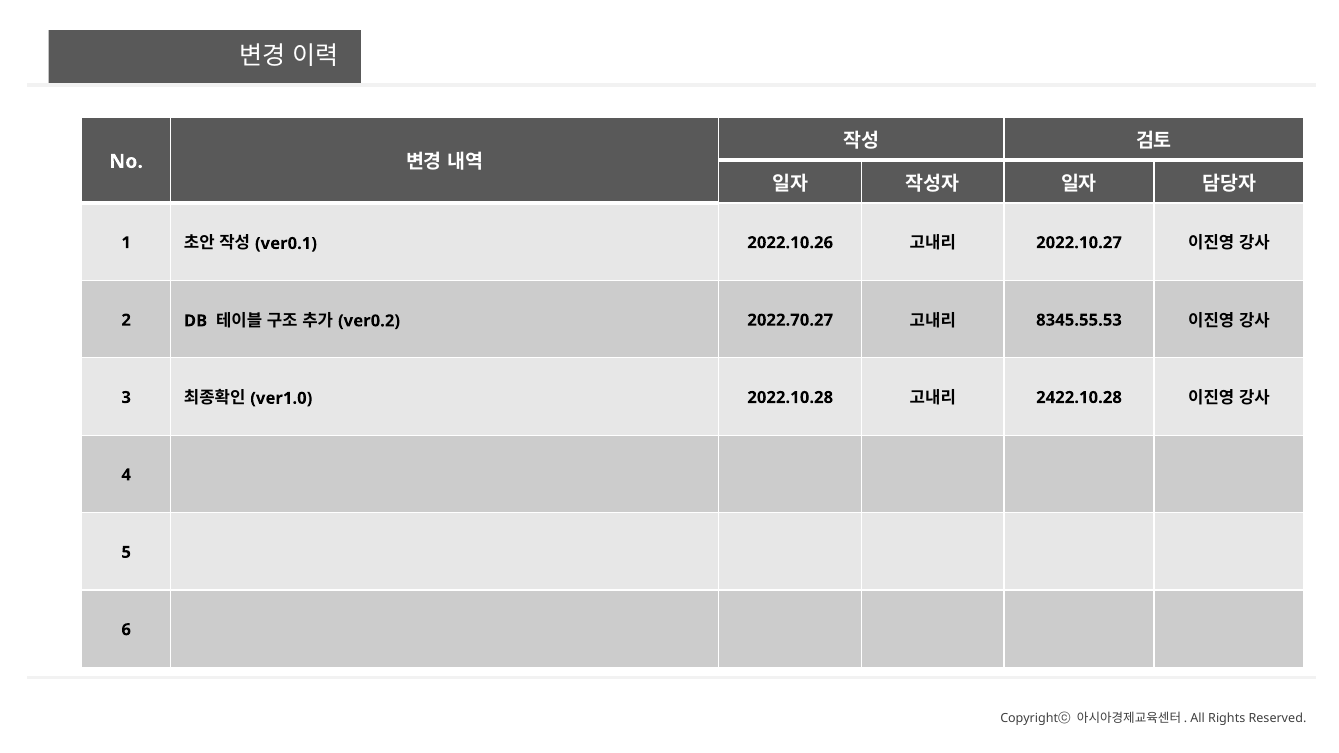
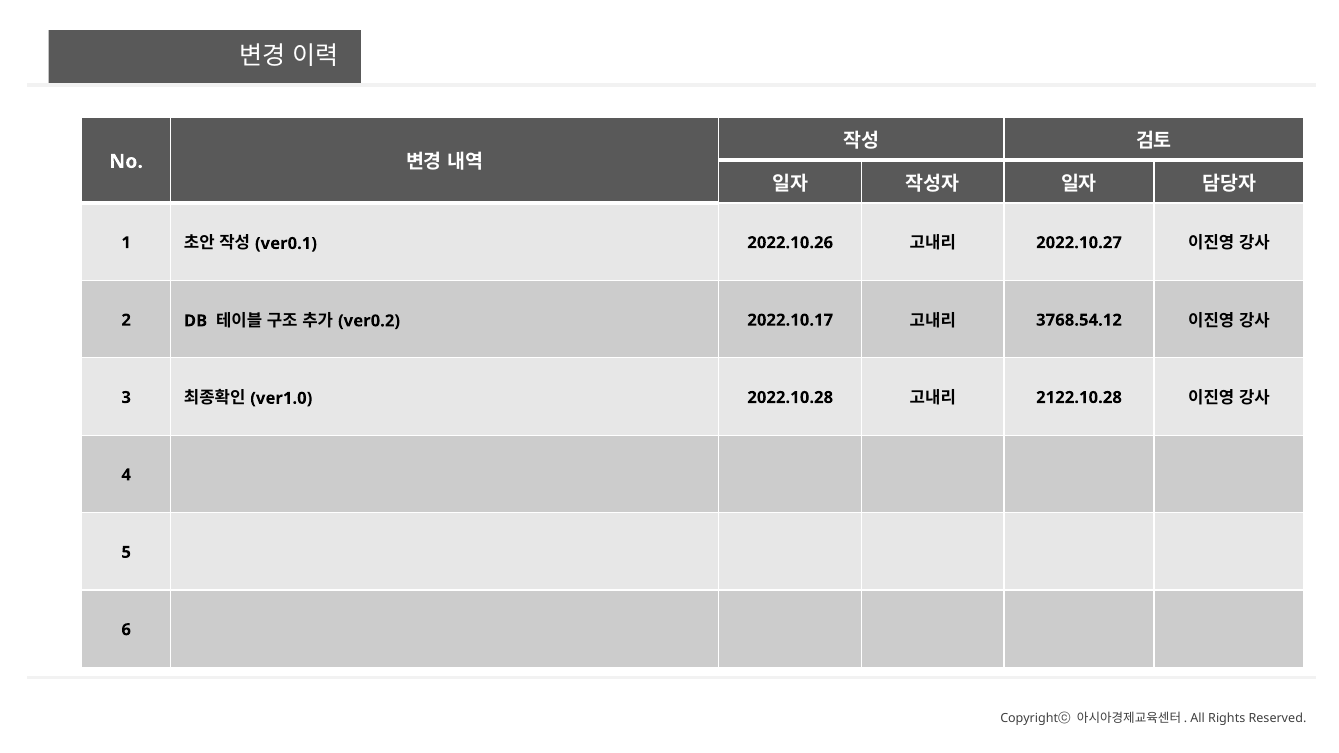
2022.70.27: 2022.70.27 -> 2022.10.17
8345.55.53: 8345.55.53 -> 3768.54.12
2422.10.28: 2422.10.28 -> 2122.10.28
